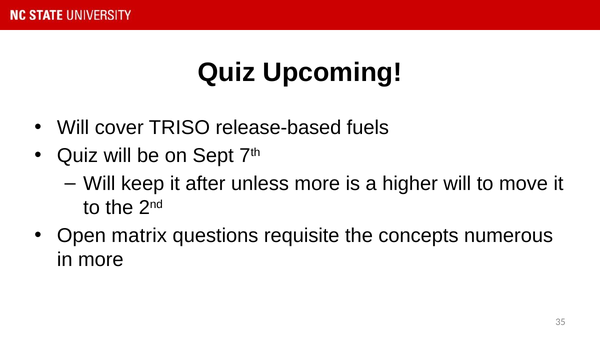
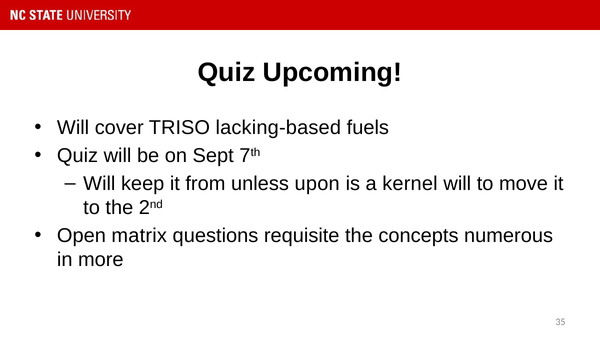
release-based: release-based -> lacking-based
after: after -> from
unless more: more -> upon
higher: higher -> kernel
